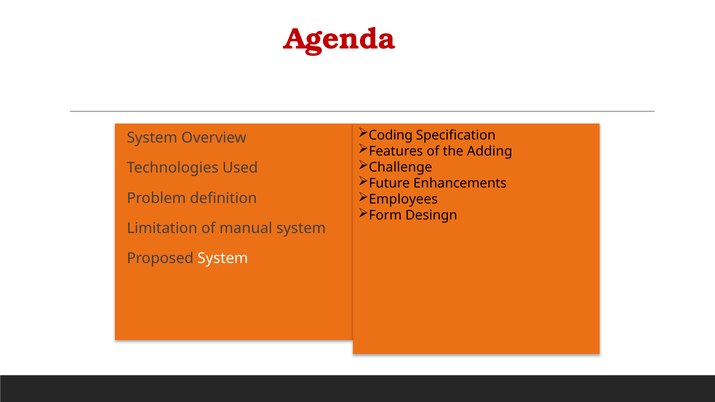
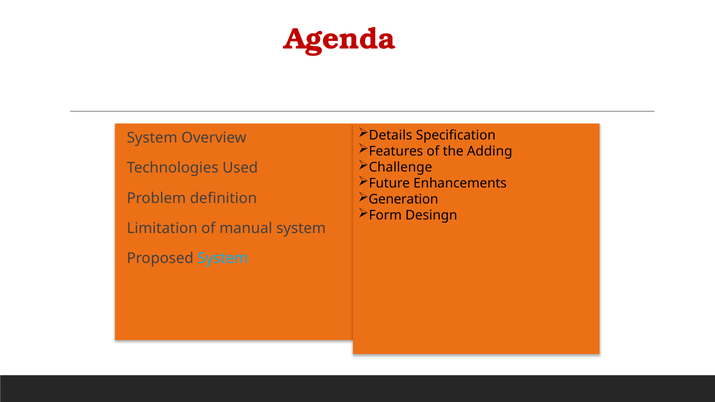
Coding: Coding -> Details
Employees: Employees -> Generation
System at (223, 258) colour: white -> light blue
